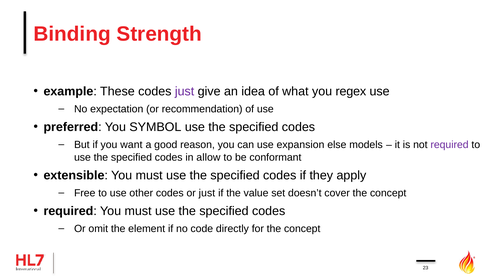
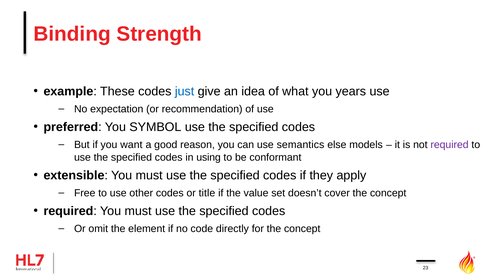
just at (185, 92) colour: purple -> blue
regex: regex -> years
expansion: expansion -> semantics
allow: allow -> using
or just: just -> title
